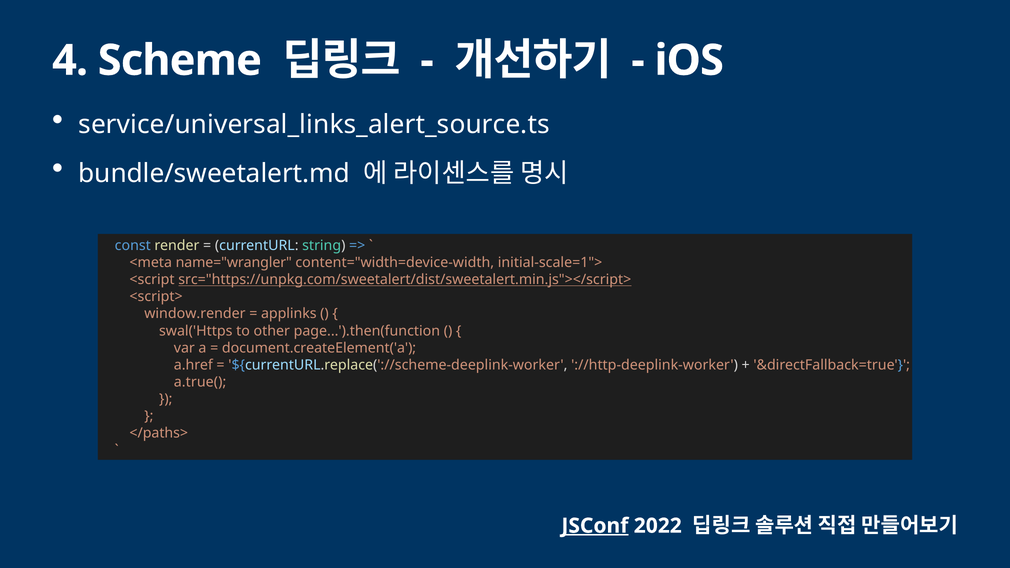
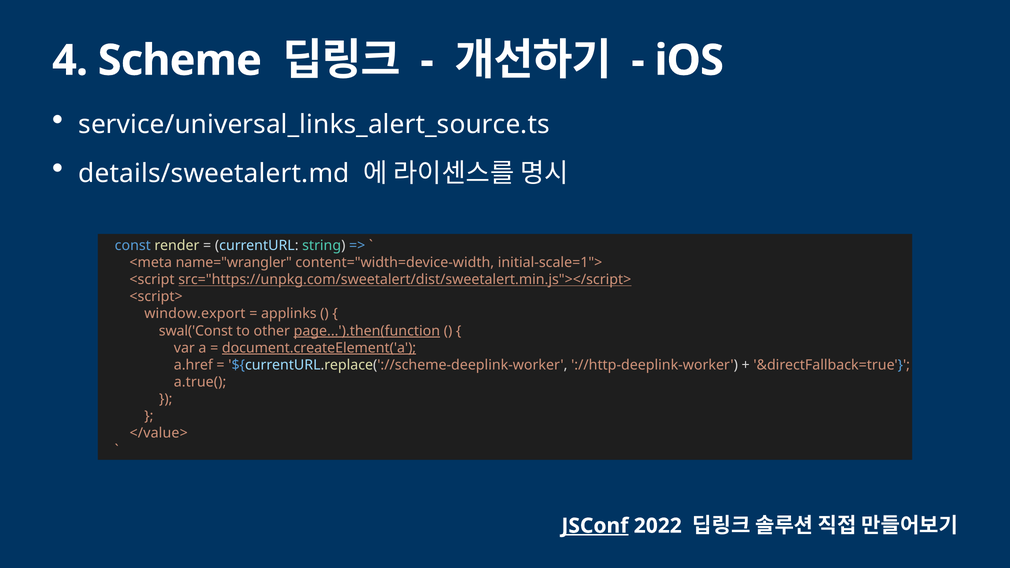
bundle/sweetalert.md: bundle/sweetalert.md -> details/sweetalert.md
window.render: window.render -> window.export
swal('Https: swal('Https -> swal('Const
page...').then(function underline: none -> present
document.createElement('a underline: none -> present
</paths>: </paths> -> </value>
